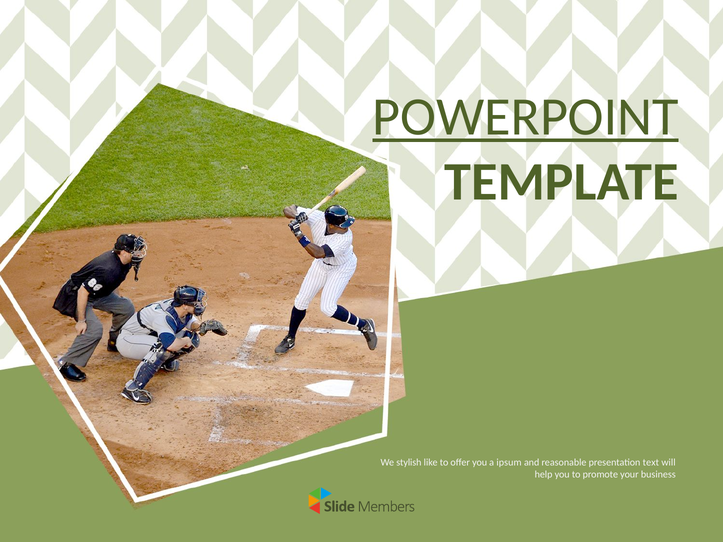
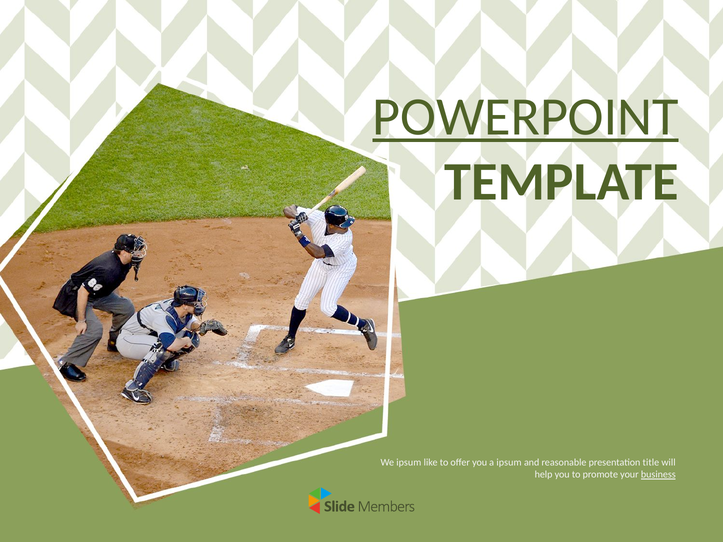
We stylish: stylish -> ipsum
text: text -> title
business underline: none -> present
